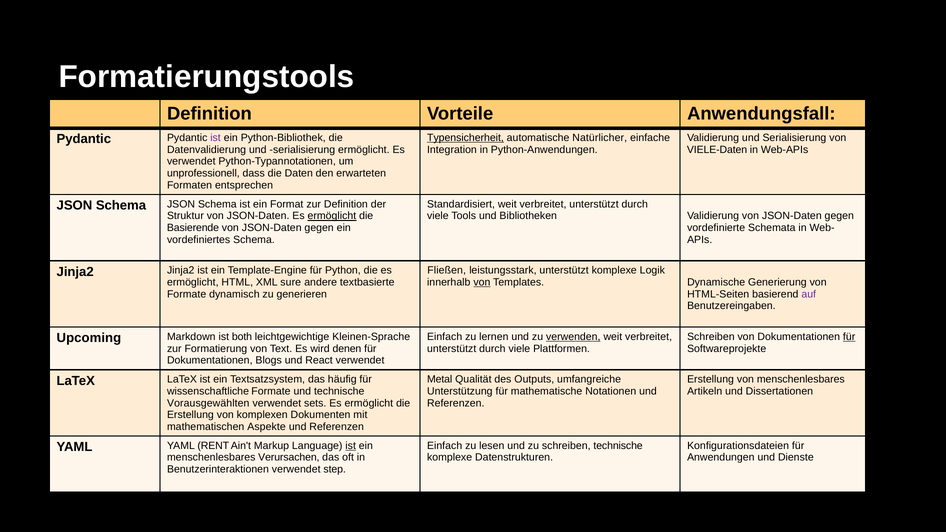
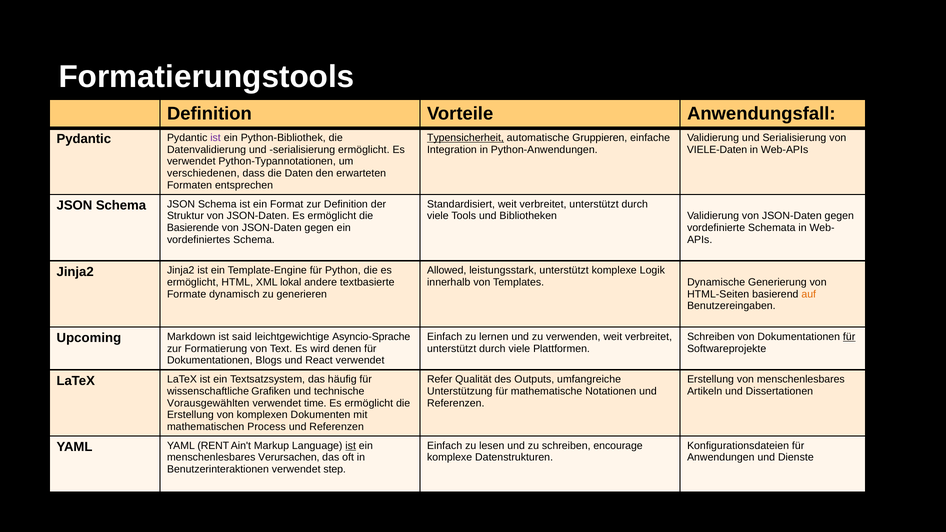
Natürlicher: Natürlicher -> Gruppieren
unprofessionell: unprofessionell -> verschiedenen
ermöglicht at (332, 216) underline: present -> none
Fließen: Fließen -> Allowed
sure: sure -> lokal
von at (482, 282) underline: present -> none
auf colour: purple -> orange
verwenden underline: present -> none
both: both -> said
Kleinen-Sprache: Kleinen-Sprache -> Asyncio-Sprache
Metal: Metal -> Refer
wissenschaftliche Formate: Formate -> Grafiken
sets: sets -> time
Aspekte: Aspekte -> Process
schreiben technische: technische -> encourage
